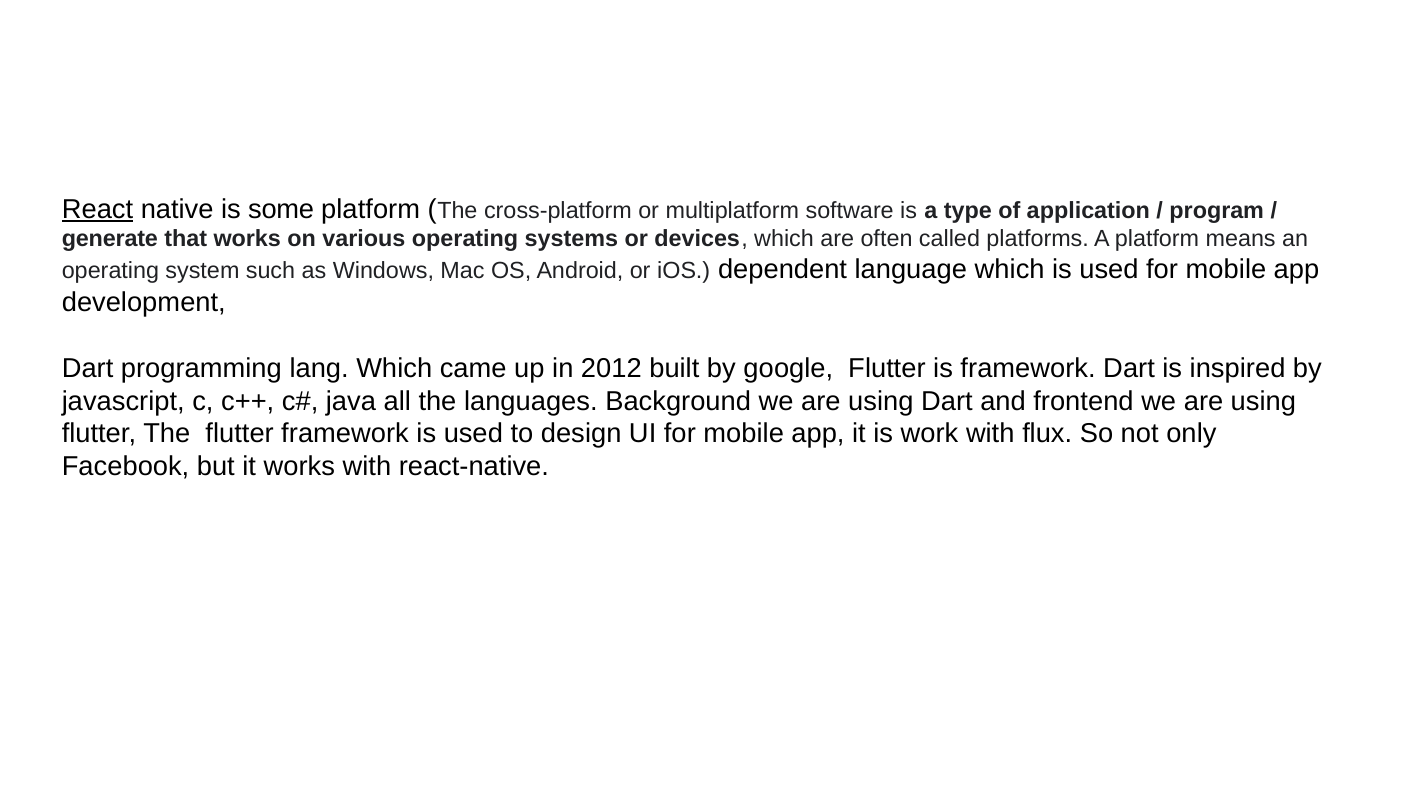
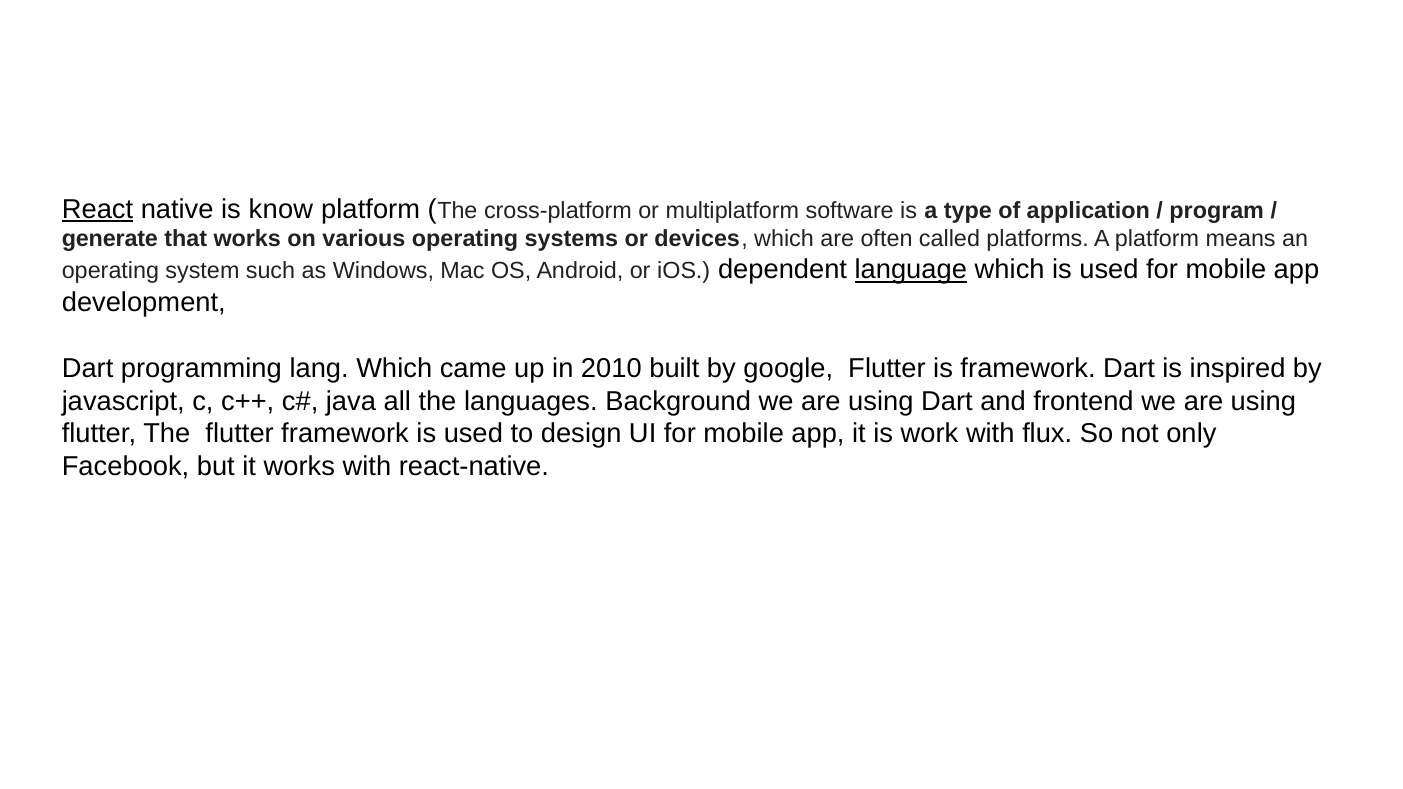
some: some -> know
language underline: none -> present
2012: 2012 -> 2010
